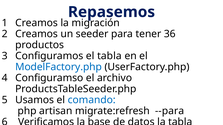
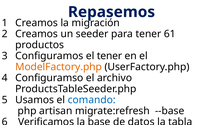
36: 36 -> 61
el tabla: tabla -> tener
ModelFactory.php colour: blue -> orange
--para: --para -> --base
